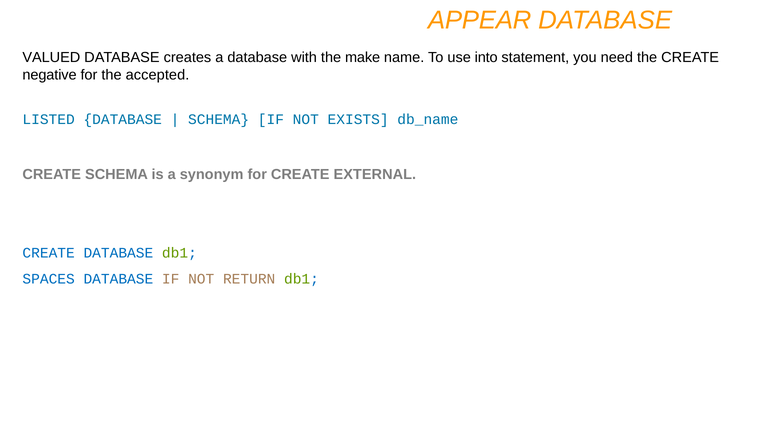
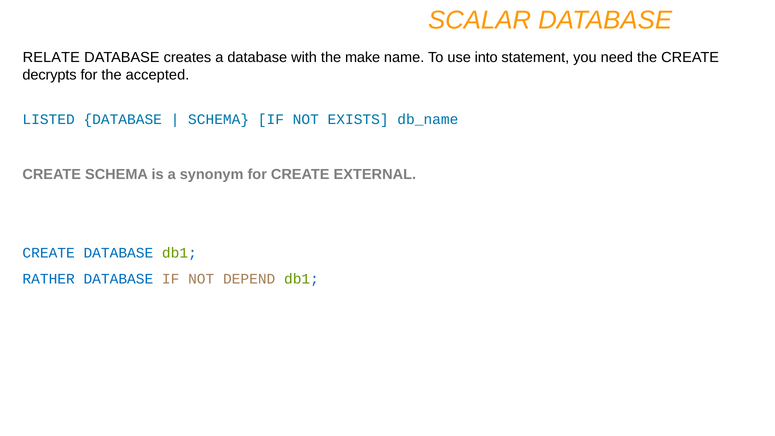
APPEAR: APPEAR -> SCALAR
VALUED: VALUED -> RELATE
negative: negative -> decrypts
SPACES: SPACES -> RATHER
RETURN: RETURN -> DEPEND
